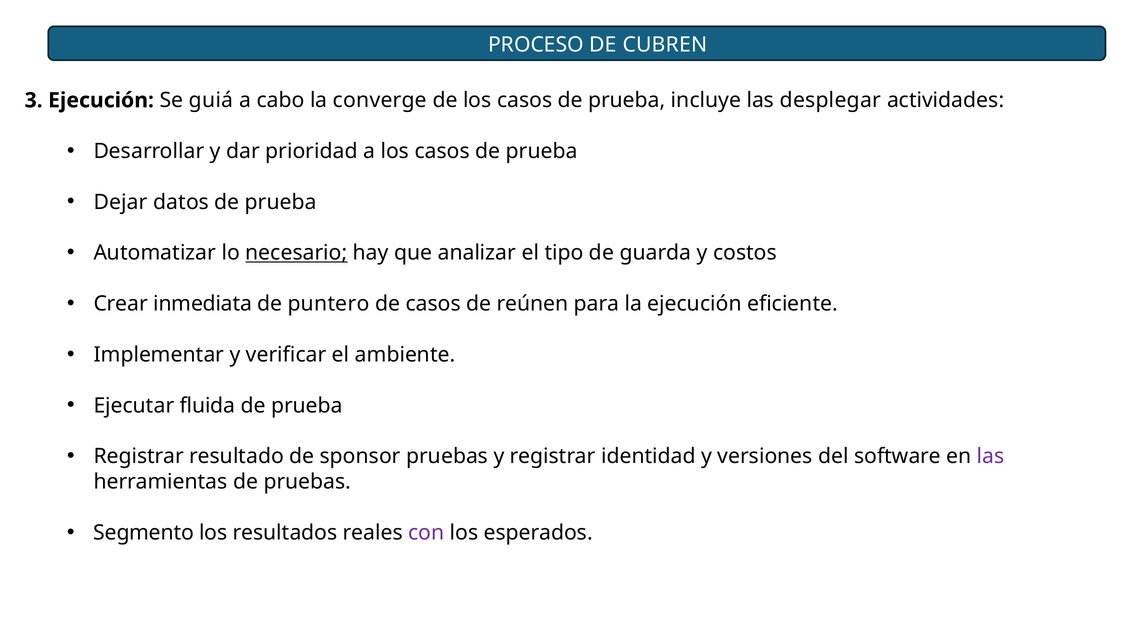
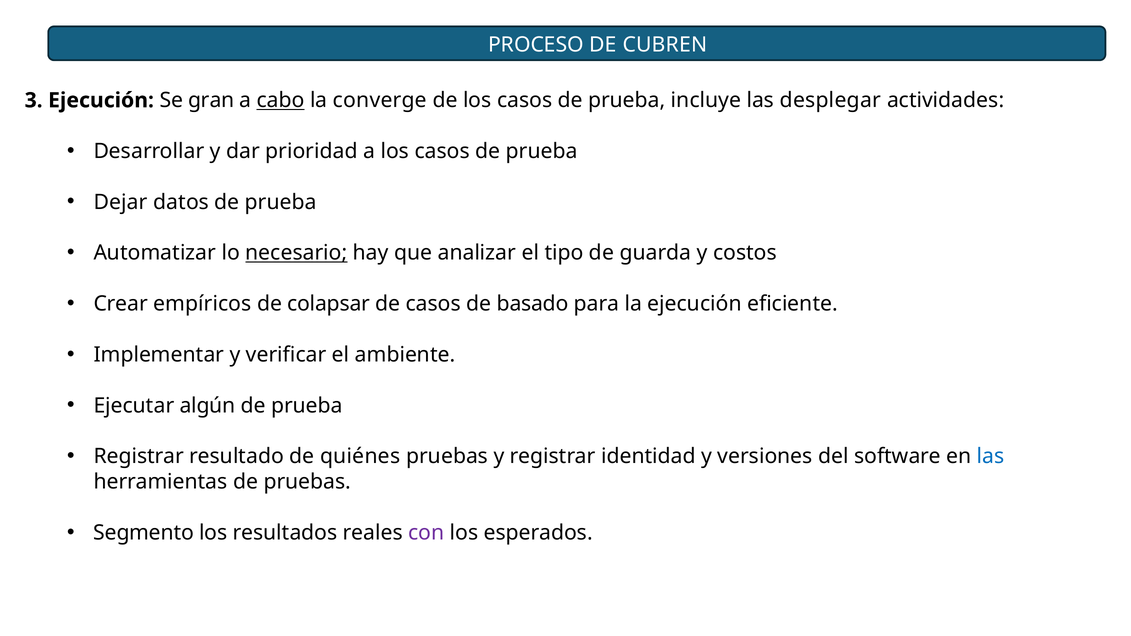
guiá: guiá -> gran
cabo underline: none -> present
inmediata: inmediata -> empíricos
puntero: puntero -> colapsar
reúnen: reúnen -> basado
fluida: fluida -> algún
sponsor: sponsor -> quiénes
las at (991, 457) colour: purple -> blue
